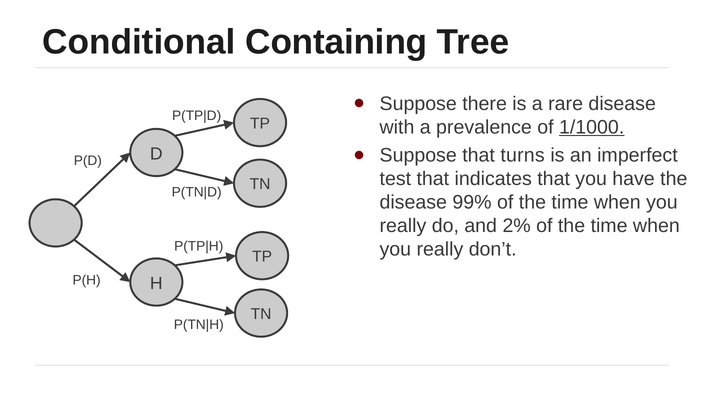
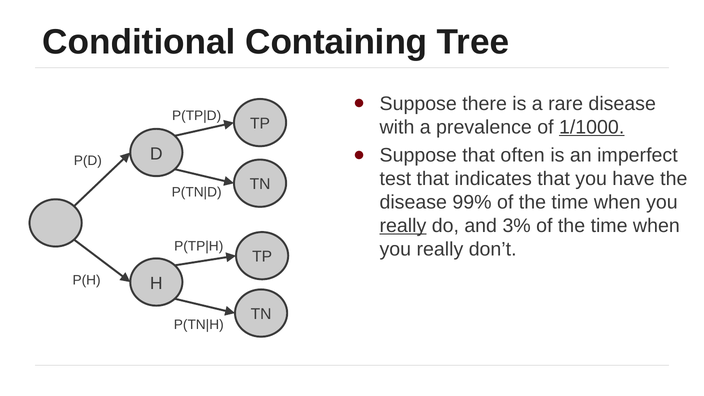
turns: turns -> often
really at (403, 226) underline: none -> present
2%: 2% -> 3%
